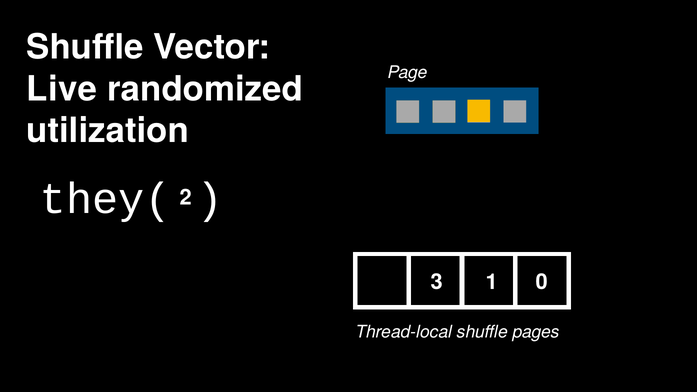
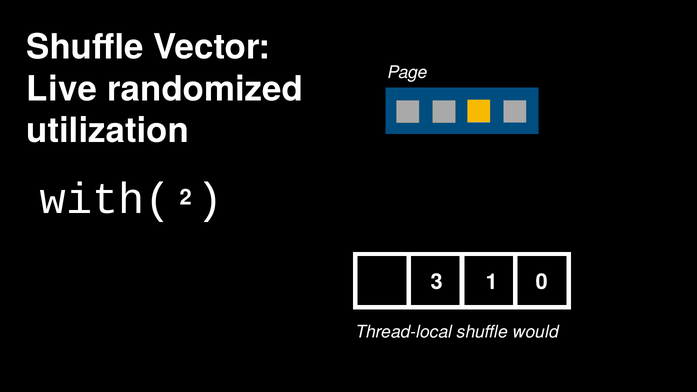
they(: they( -> with(
pages: pages -> would
